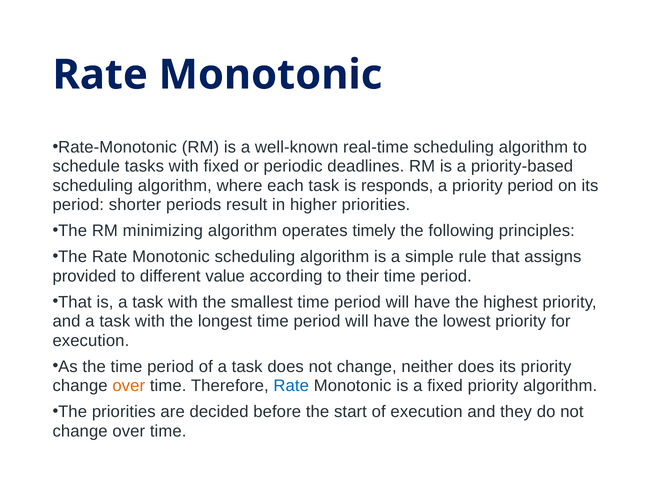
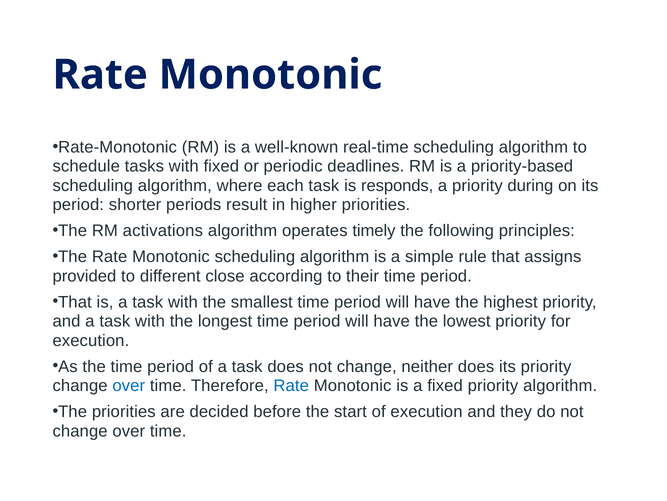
priority period: period -> during
minimizing: minimizing -> activations
value: value -> close
over at (129, 385) colour: orange -> blue
